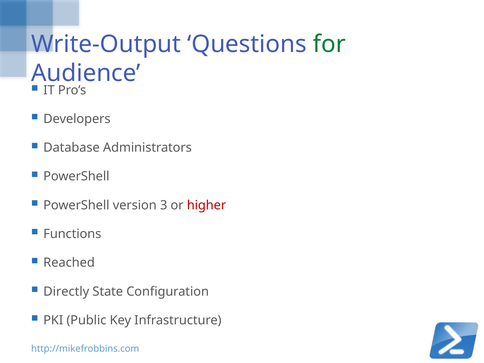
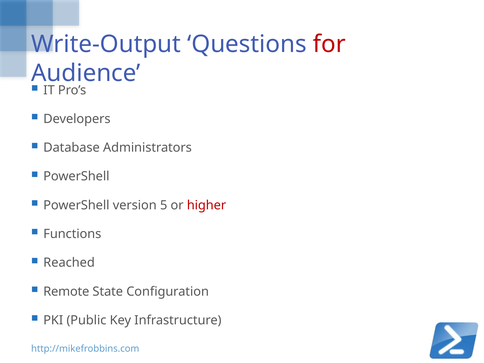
for colour: green -> red
3: 3 -> 5
Directly: Directly -> Remote
